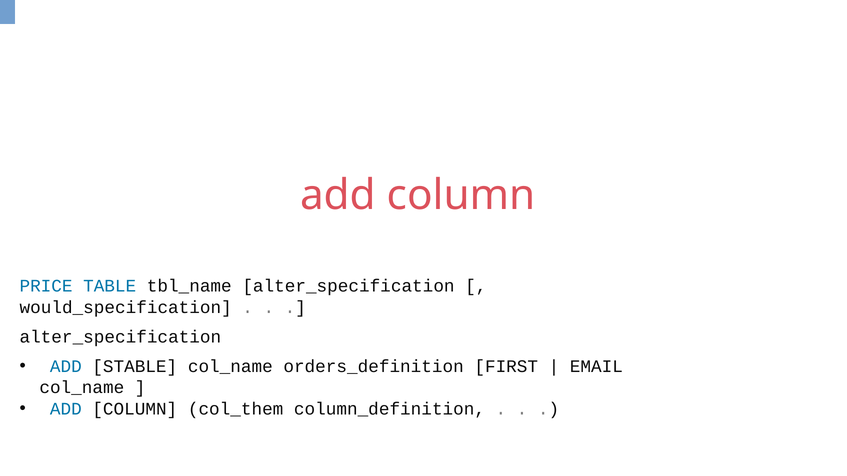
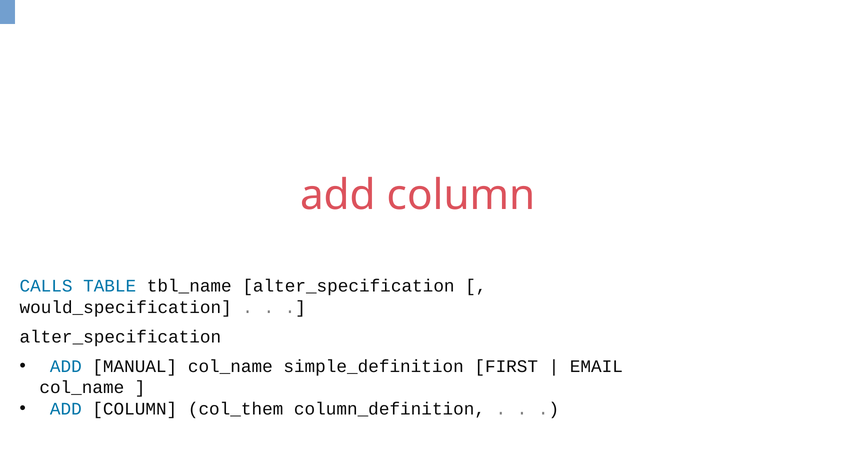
PRICE: PRICE -> CALLS
STABLE: STABLE -> MANUAL
orders_definition: orders_definition -> simple_definition
